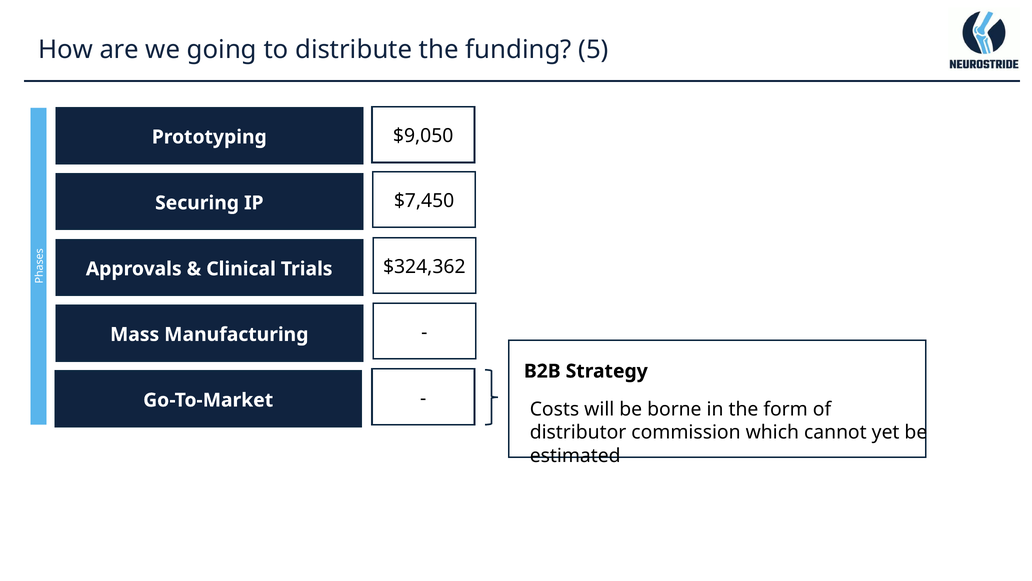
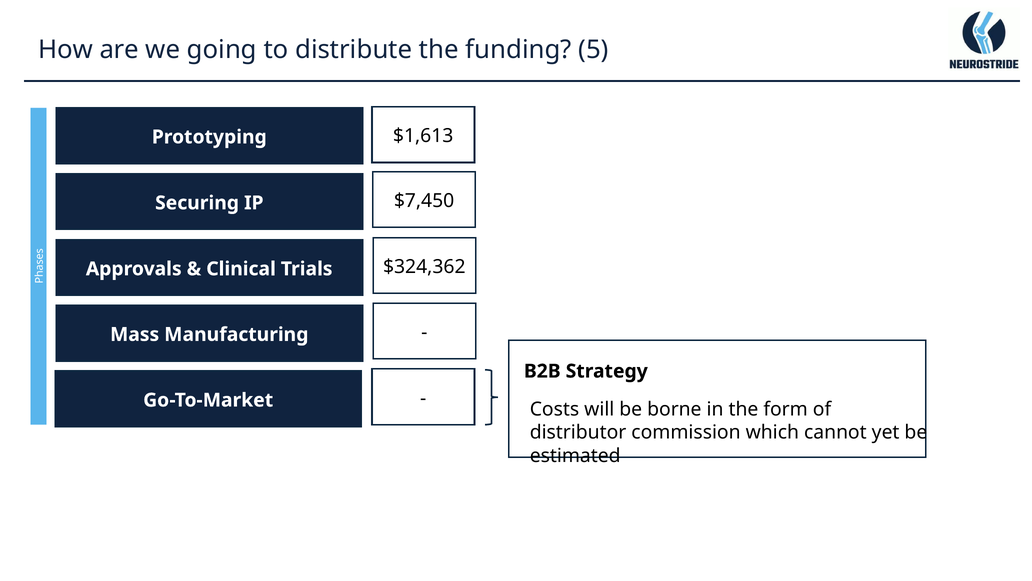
$9,050: $9,050 -> $1,613
